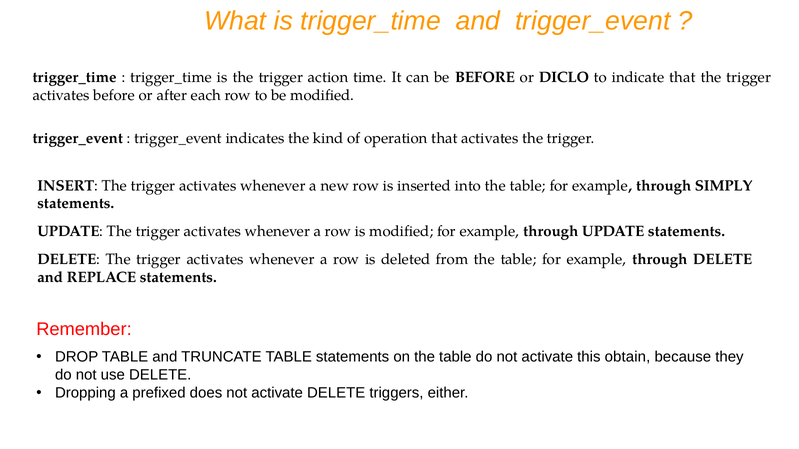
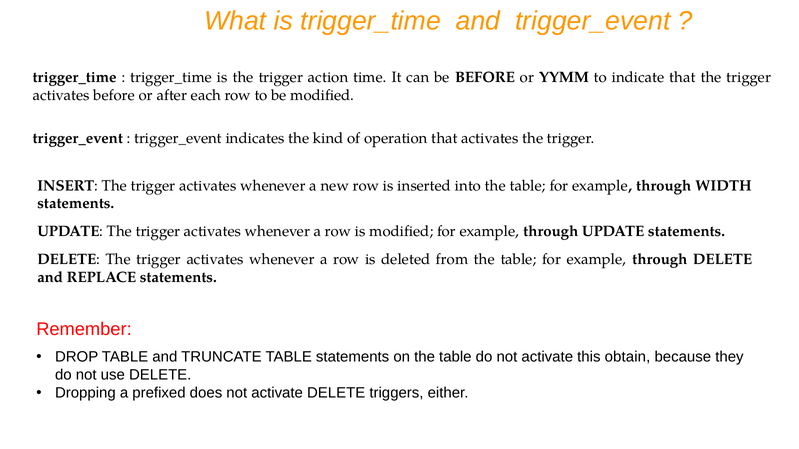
DICLO: DICLO -> YYMM
SIMPLY: SIMPLY -> WIDTH
